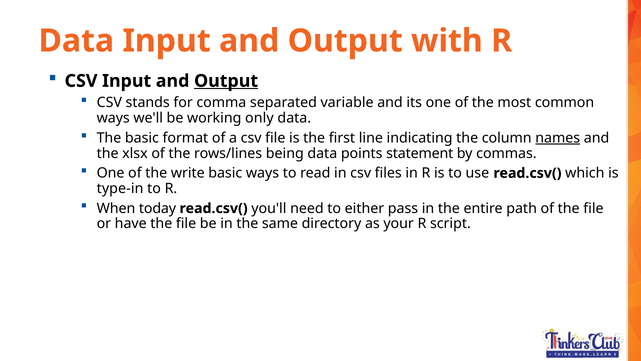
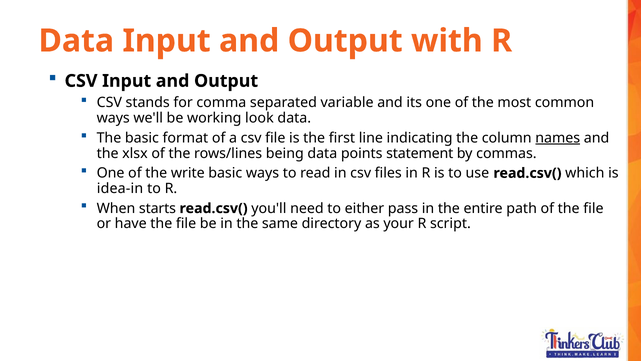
Output at (226, 81) underline: present -> none
only: only -> look
type-in: type-in -> idea-in
today: today -> starts
